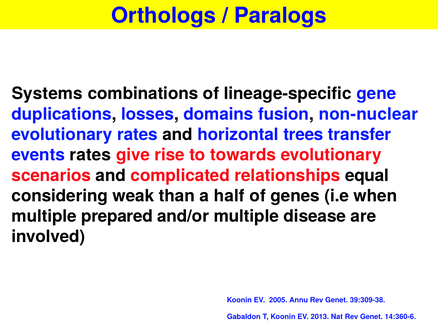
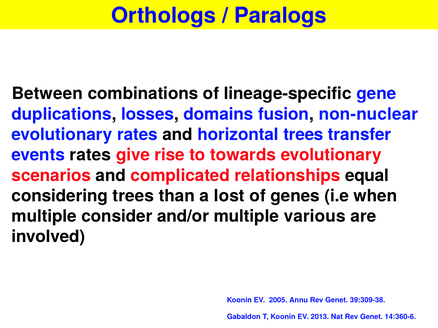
Systems: Systems -> Between
considering weak: weak -> trees
half: half -> lost
prepared: prepared -> consider
disease: disease -> various
